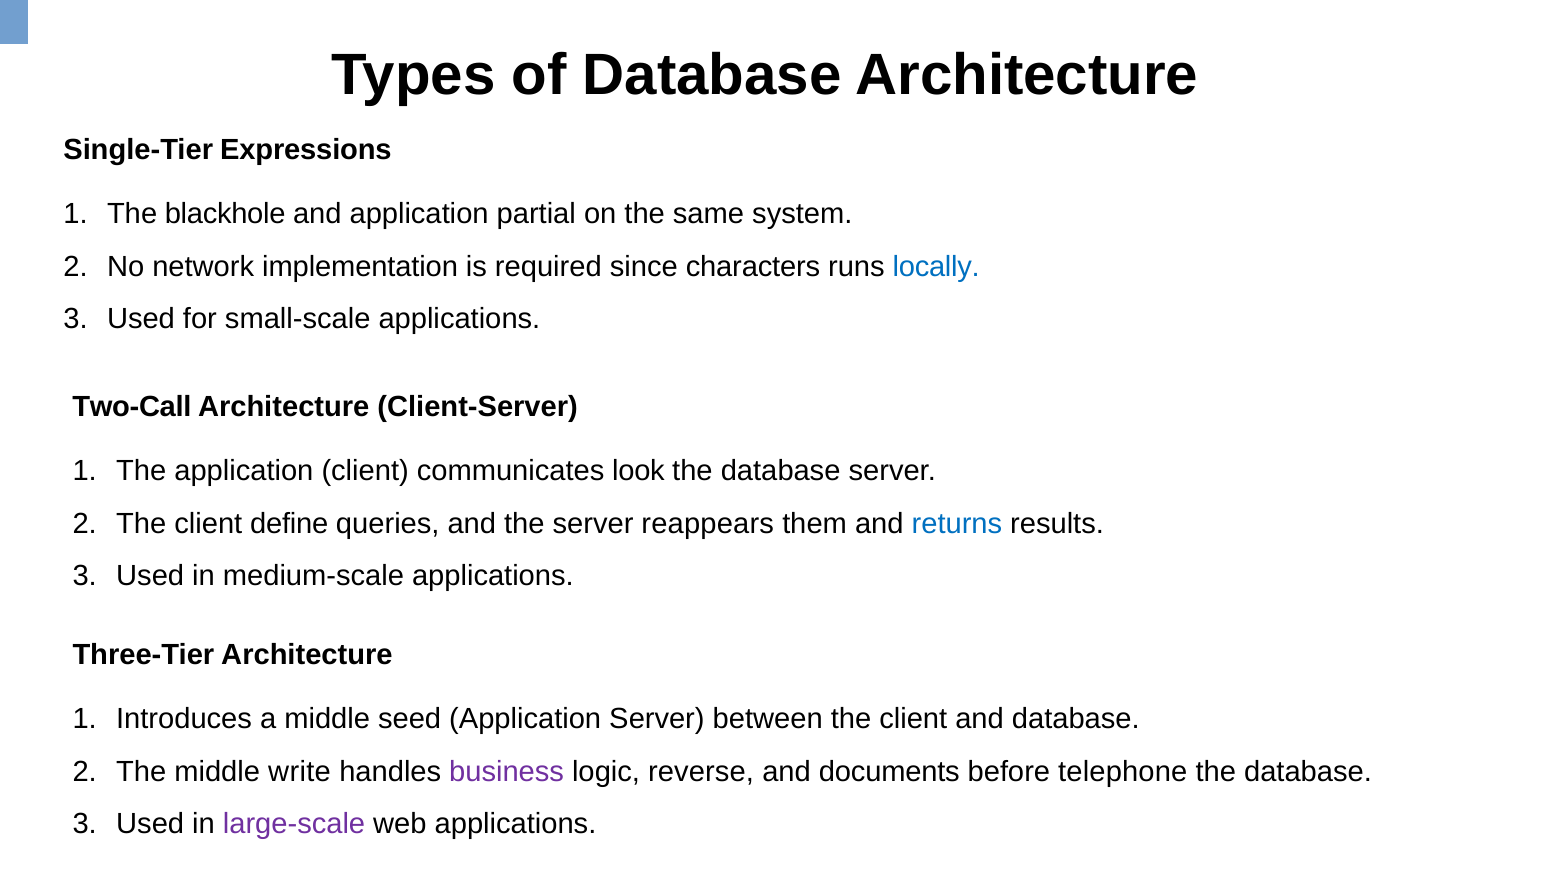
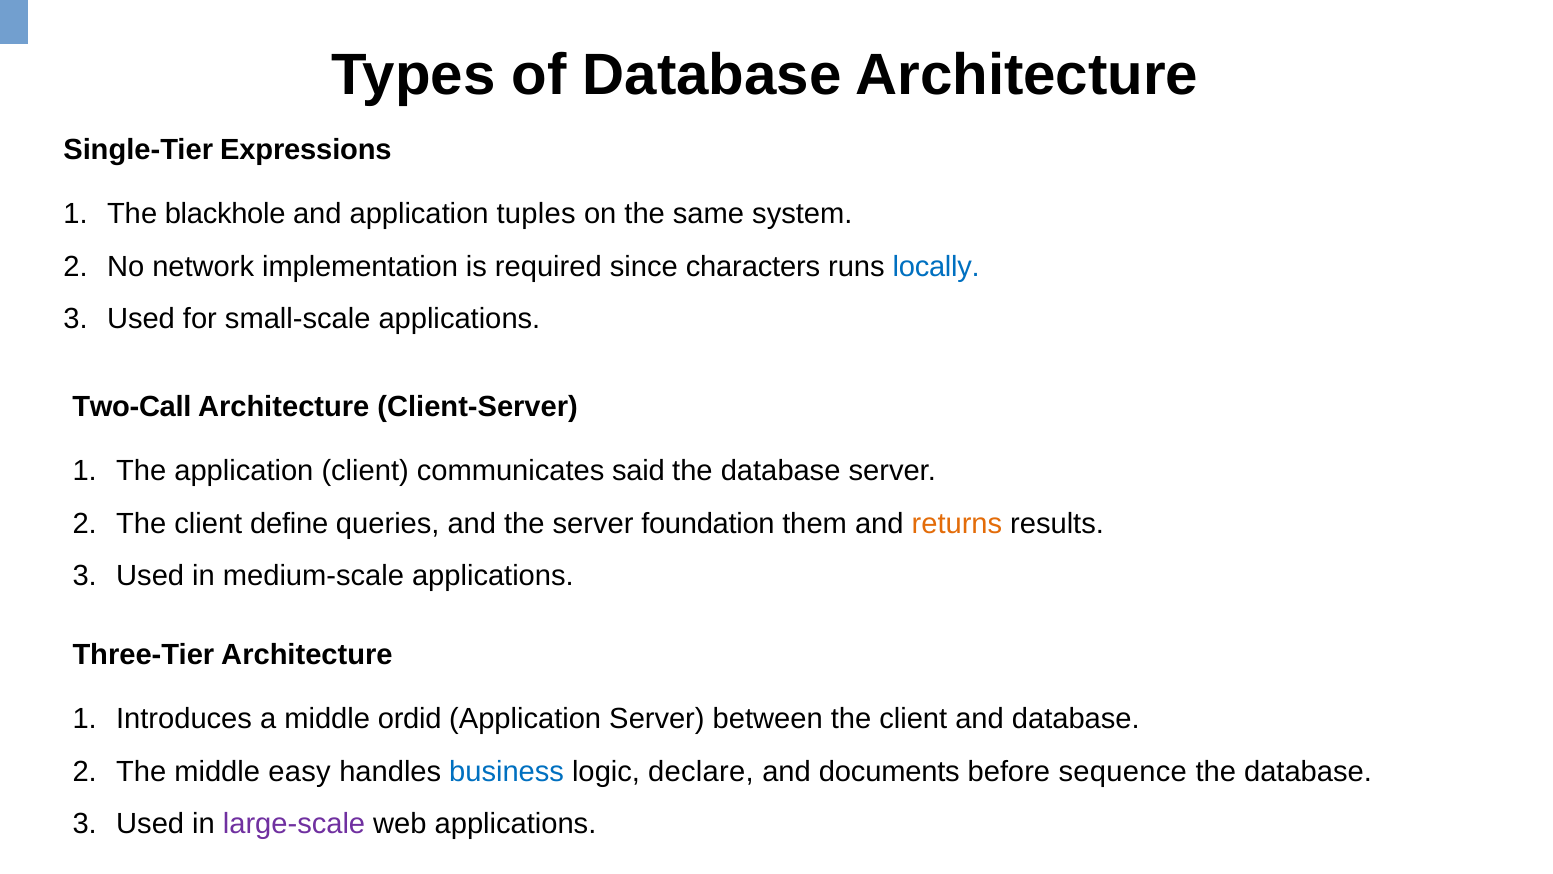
partial: partial -> tuples
look: look -> said
reappears: reappears -> foundation
returns colour: blue -> orange
seed: seed -> ordid
write: write -> easy
business colour: purple -> blue
reverse: reverse -> declare
telephone: telephone -> sequence
